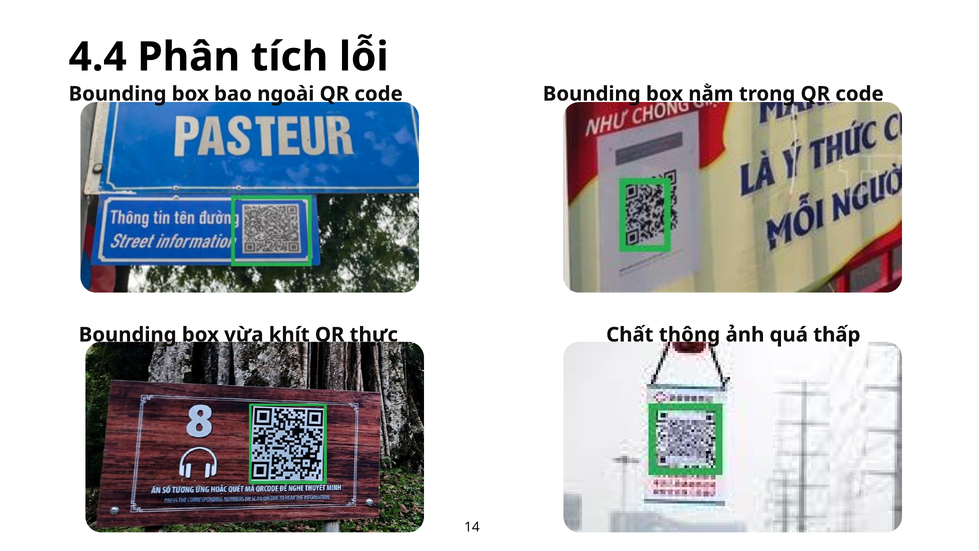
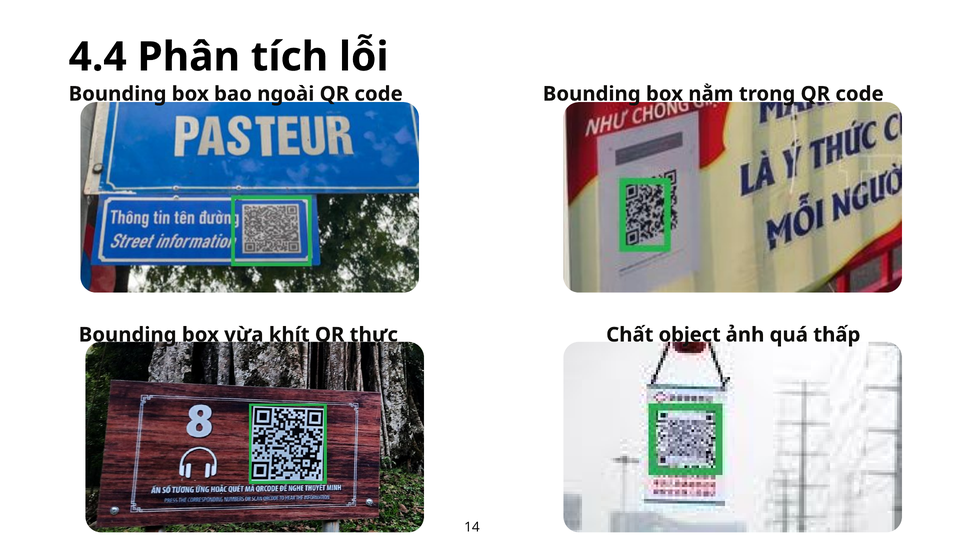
thông: thông -> object
